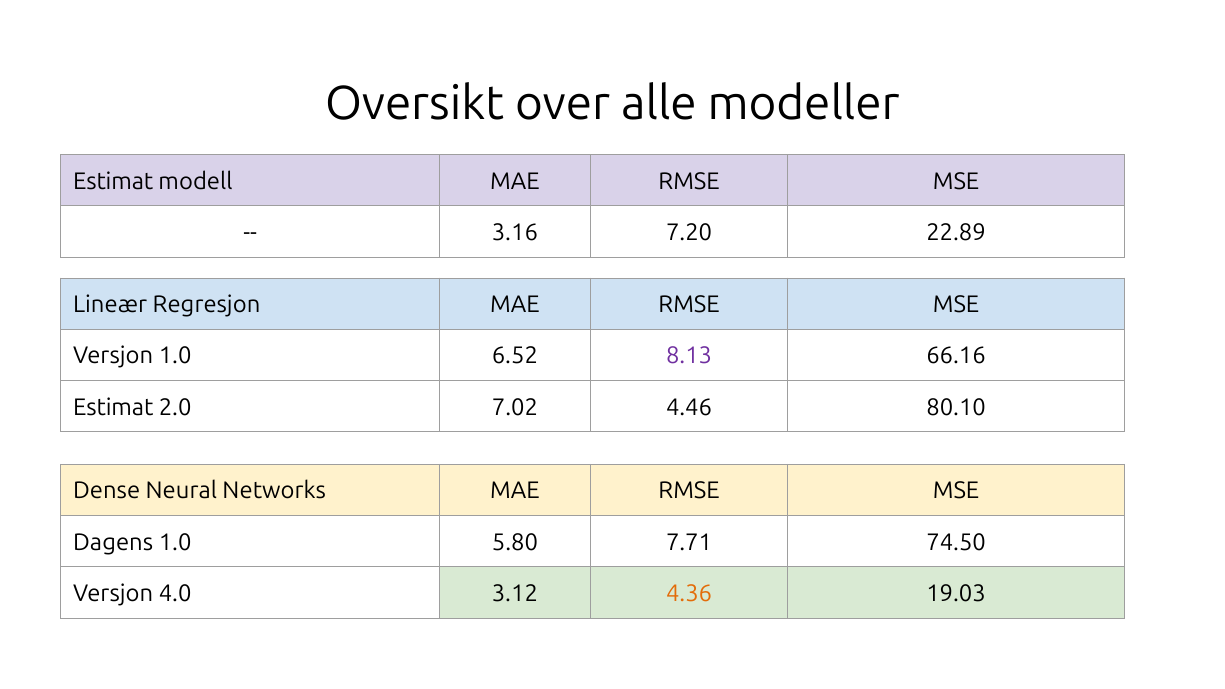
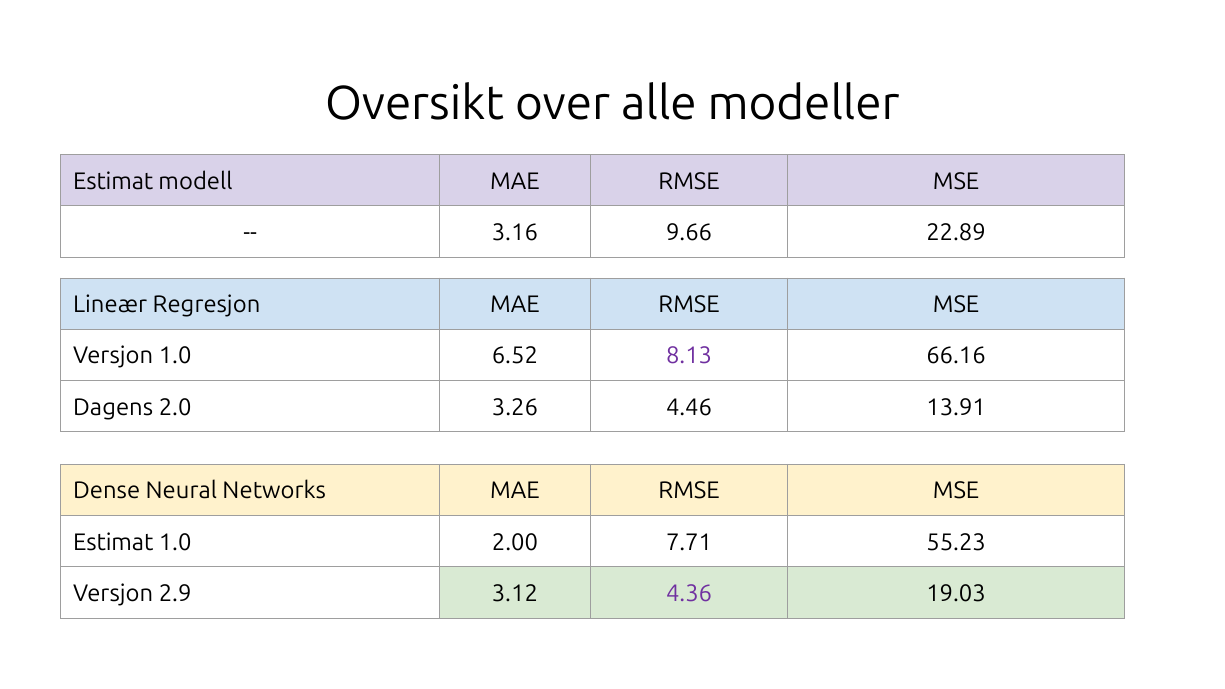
7.20: 7.20 -> 9.66
Estimat at (113, 407): Estimat -> Dagens
7.02: 7.02 -> 3.26
80.10: 80.10 -> 13.91
Dagens at (113, 542): Dagens -> Estimat
5.80: 5.80 -> 2.00
74.50: 74.50 -> 55.23
4.0: 4.0 -> 2.9
4.36 colour: orange -> purple
